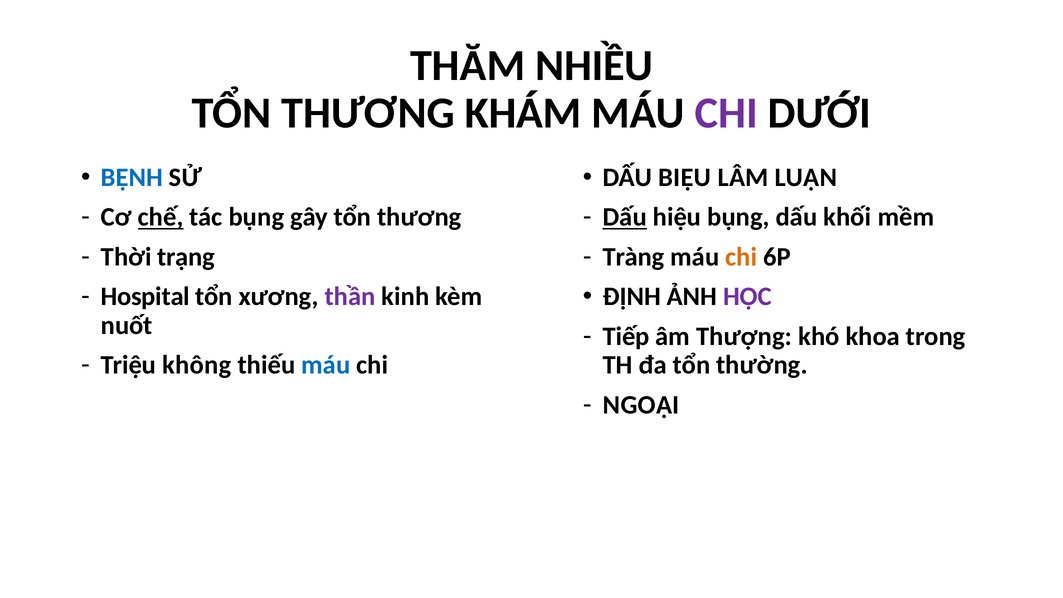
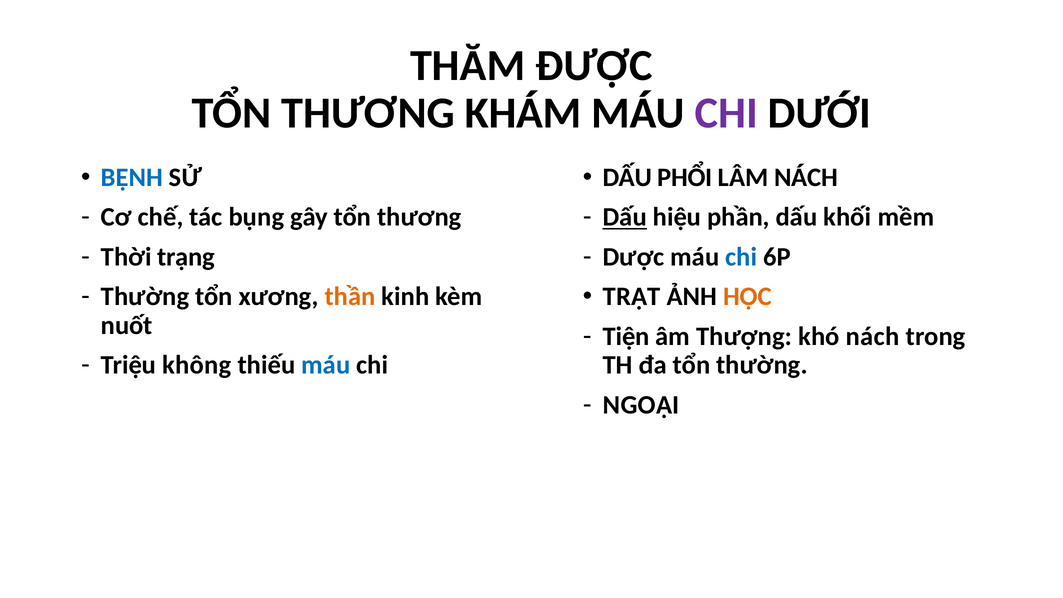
NHIỀU: NHIỀU -> ĐƯỢC
BIỆU: BIỆU -> PHỔI
LÂM LUẬN: LUẬN -> NÁCH
chế underline: present -> none
hiệu bụng: bụng -> phần
Tràng: Tràng -> Dược
chi at (741, 257) colour: orange -> blue
Hospital at (145, 297): Hospital -> Thường
thần colour: purple -> orange
ĐỊNH: ĐỊNH -> TRẬT
HỌC colour: purple -> orange
Tiếp: Tiếp -> Tiện
khó khoa: khoa -> nách
